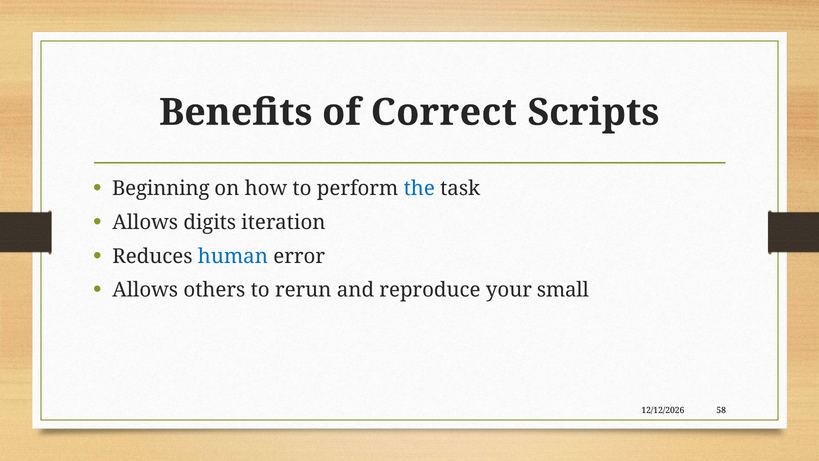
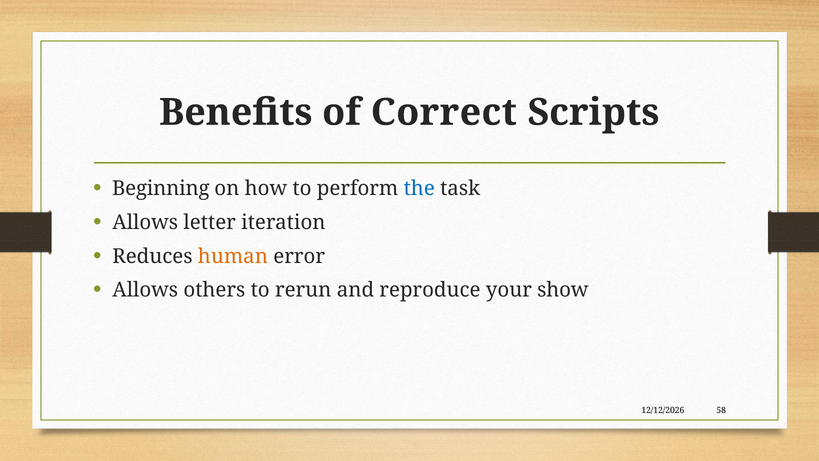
digits: digits -> letter
human colour: blue -> orange
small: small -> show
